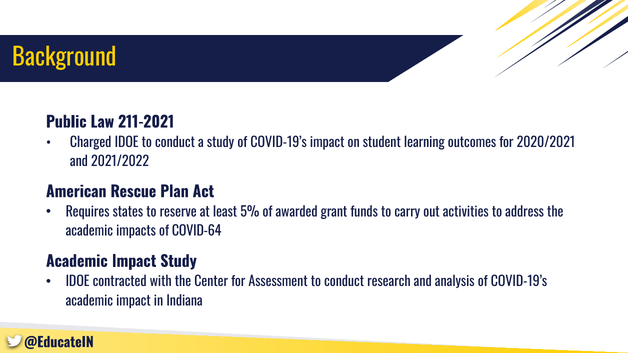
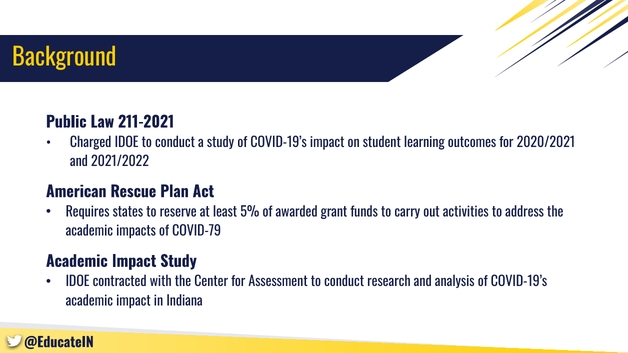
COVID-64: COVID-64 -> COVID-79
